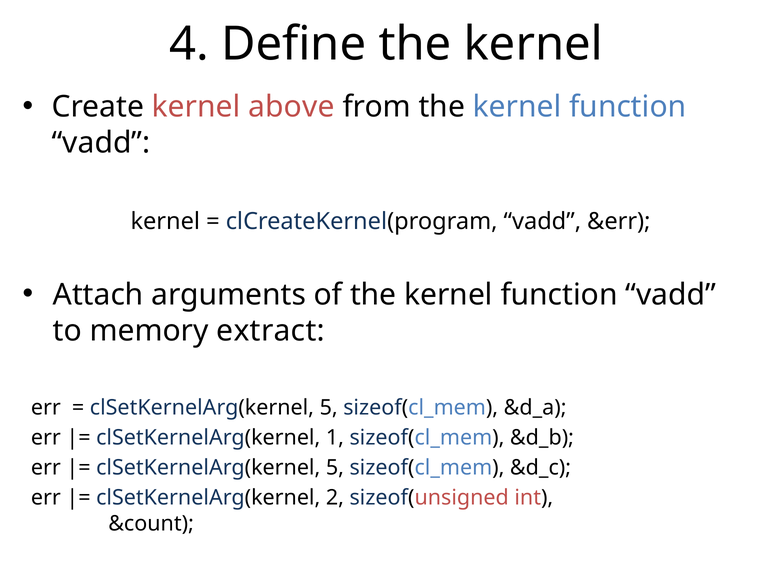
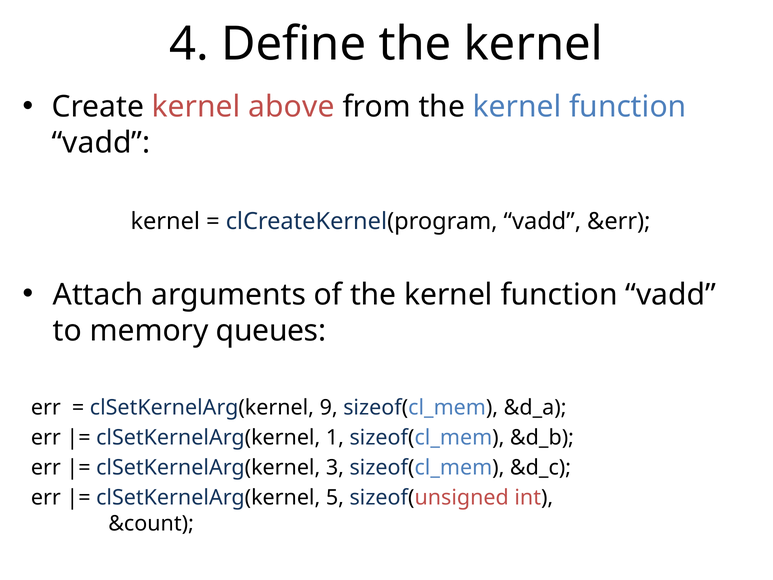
extract: extract -> queues
5 at (329, 407): 5 -> 9
5 at (335, 468): 5 -> 3
2: 2 -> 5
